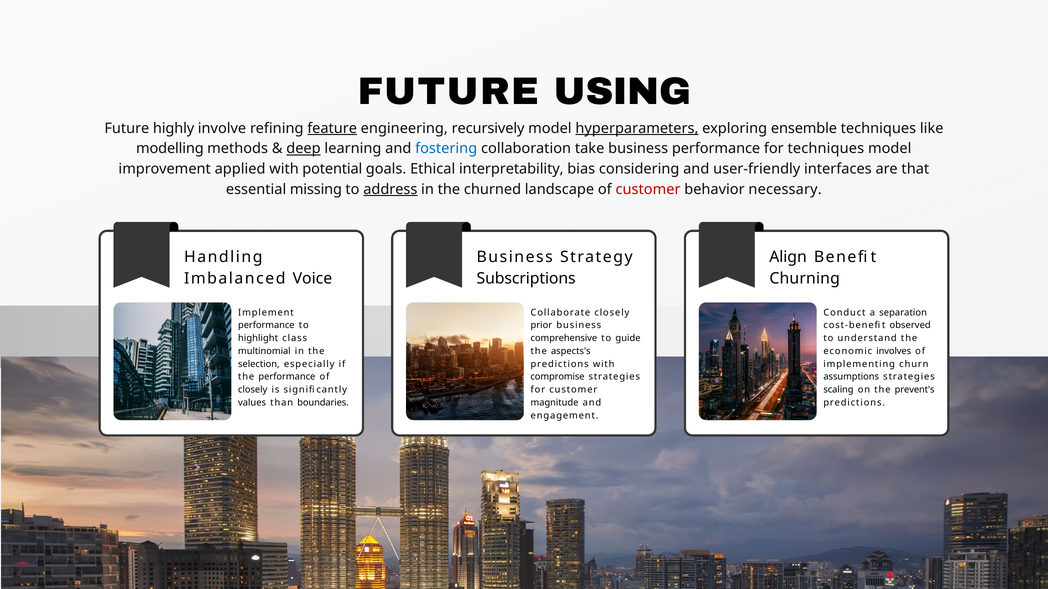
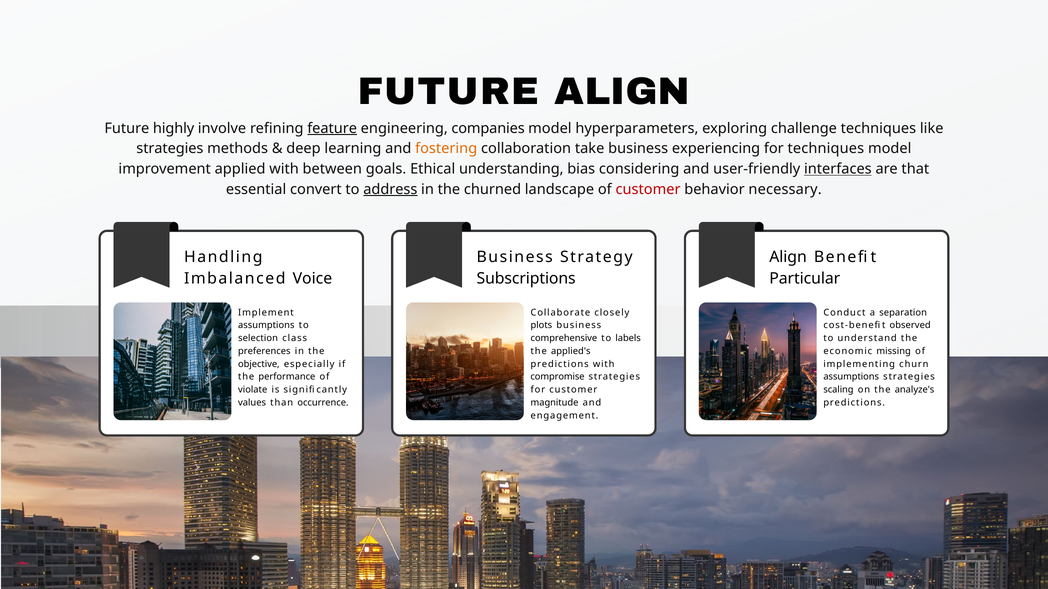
FUTURE USING: USING -> ALIGN
recursively: recursively -> companies
hyperparameters underline: present -> none
ensemble: ensemble -> challenge
modelling at (170, 149): modelling -> strategies
deep underline: present -> none
fostering colour: blue -> orange
business performance: performance -> experiencing
potential: potential -> between
interpretability: interpretability -> understanding
interfaces underline: none -> present
missing: missing -> convert
Churning: Churning -> Particular
performance at (266, 326): performance -> assumptions
prior: prior -> plots
highlight: highlight -> selection
guide: guide -> labels
multinomial: multinomial -> preferences
aspects's: aspects's -> applied's
involves: involves -> missing
selection: selection -> objective
closely at (253, 390): closely -> violate
prevent's: prevent's -> analyze's
boundaries: boundaries -> occurrence
